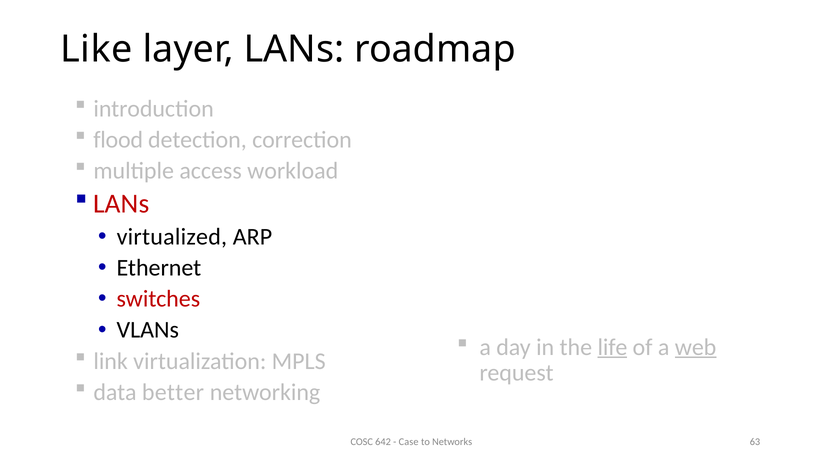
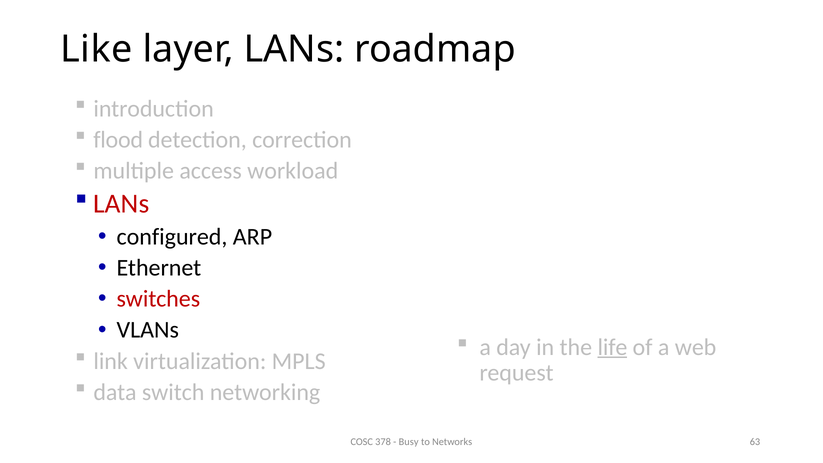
virtualized: virtualized -> configured
web underline: present -> none
better: better -> switch
642: 642 -> 378
Case: Case -> Busy
